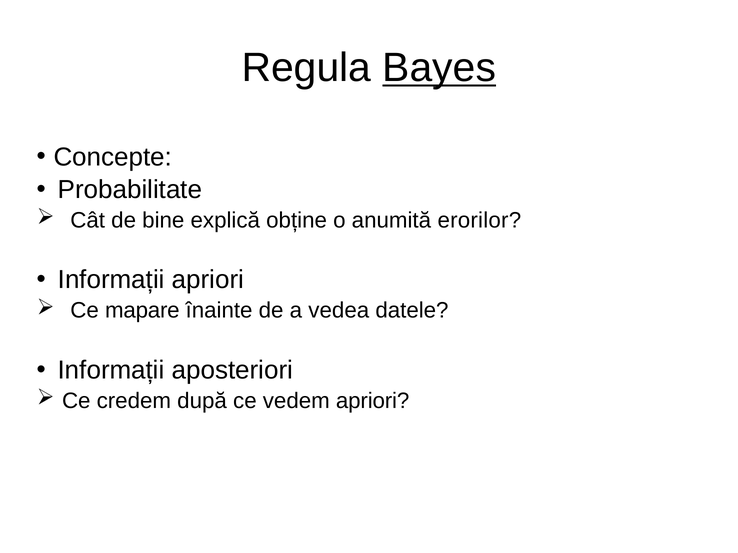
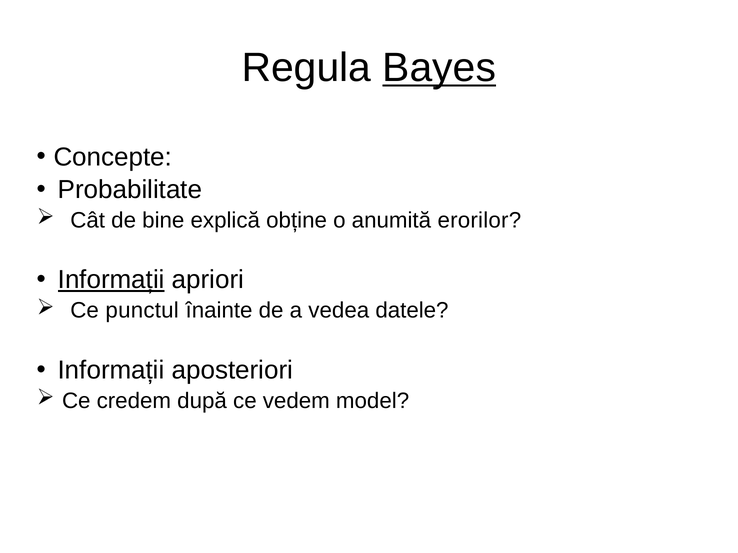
Informații at (111, 280) underline: none -> present
mapare: mapare -> punctul
vedem apriori: apriori -> model
